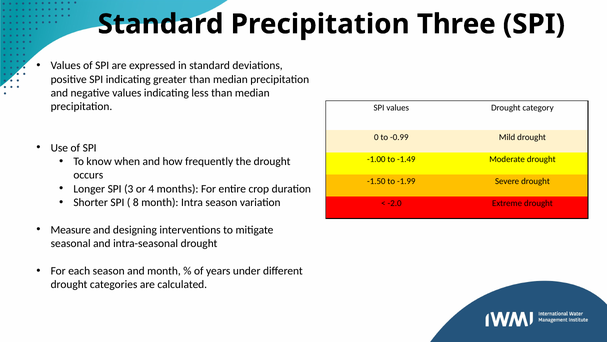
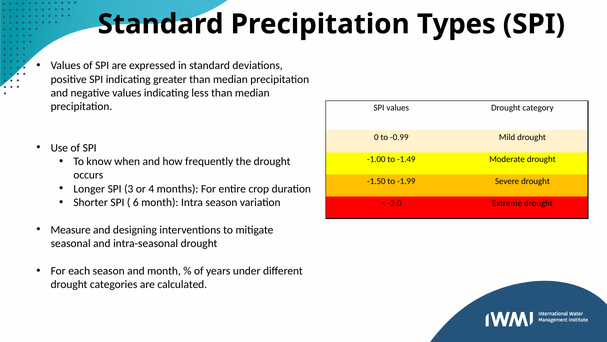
Three: Three -> Types
8: 8 -> 6
